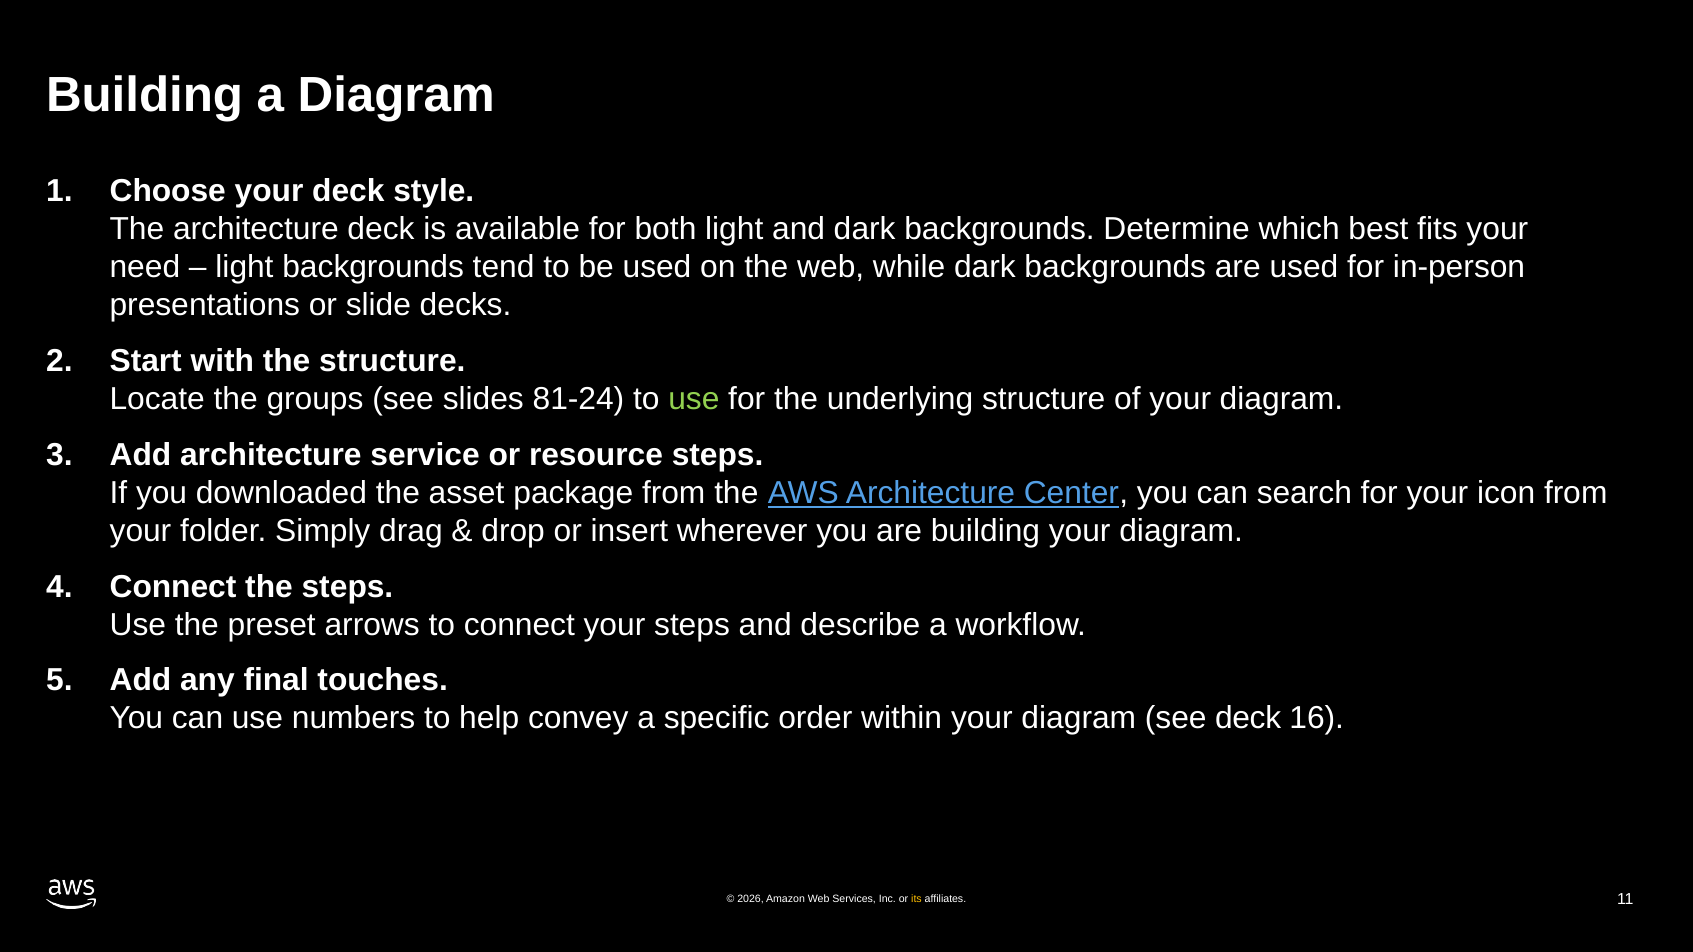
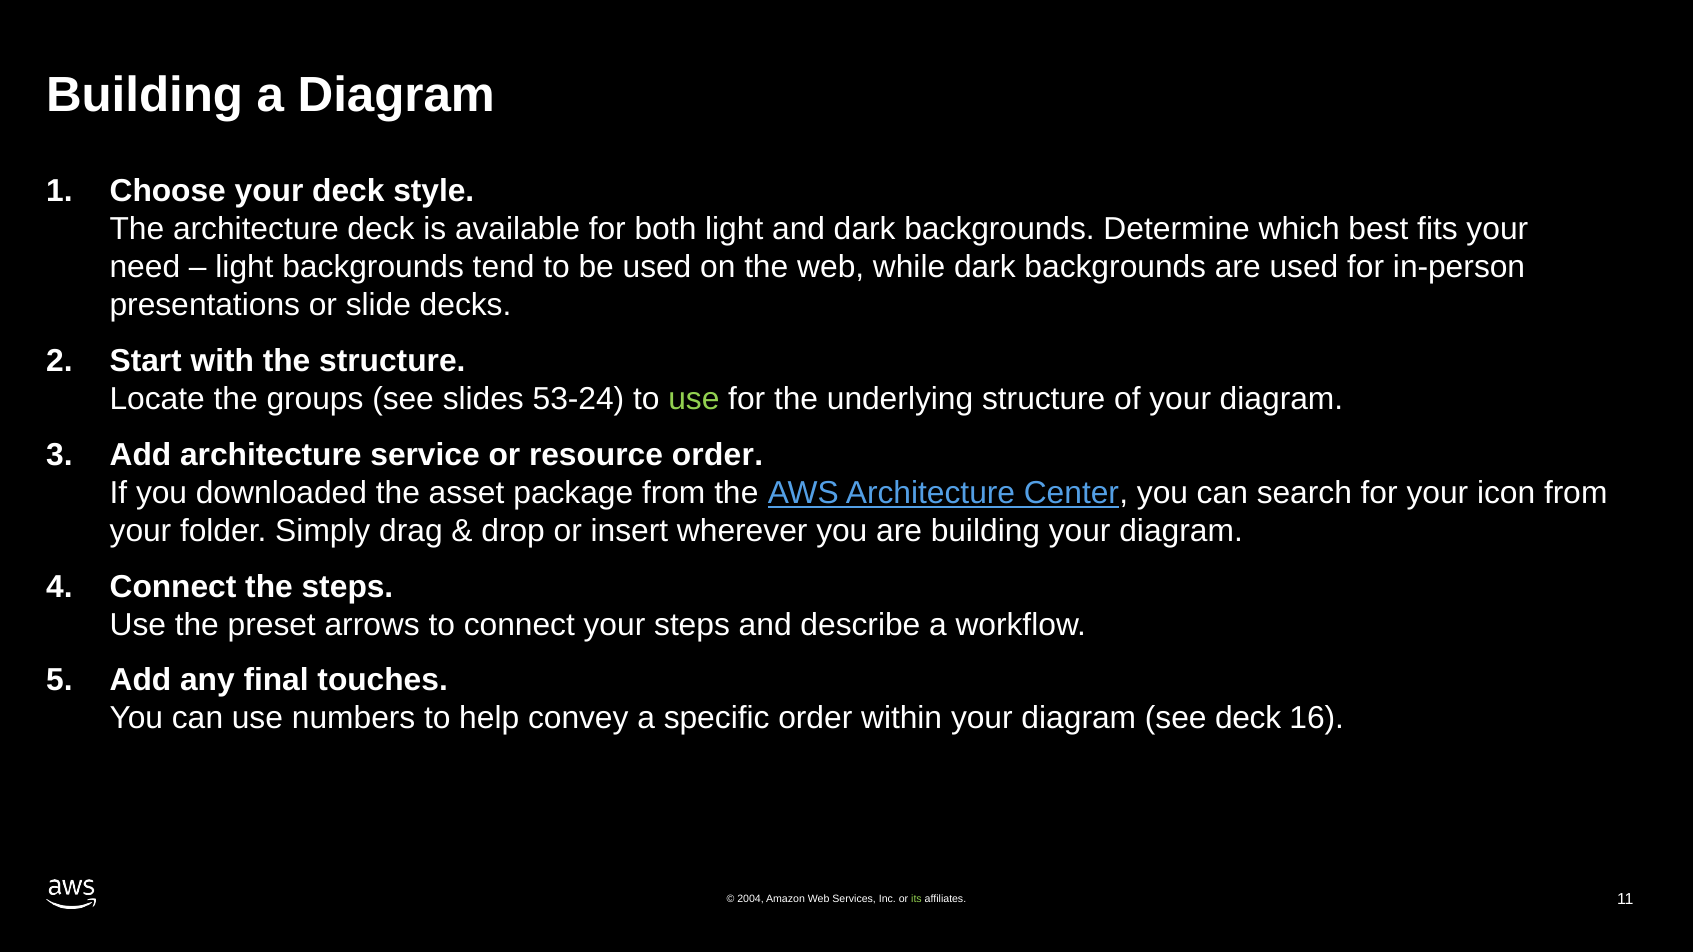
81-24: 81-24 -> 53-24
resource steps: steps -> order
2026: 2026 -> 2004
its colour: yellow -> light green
